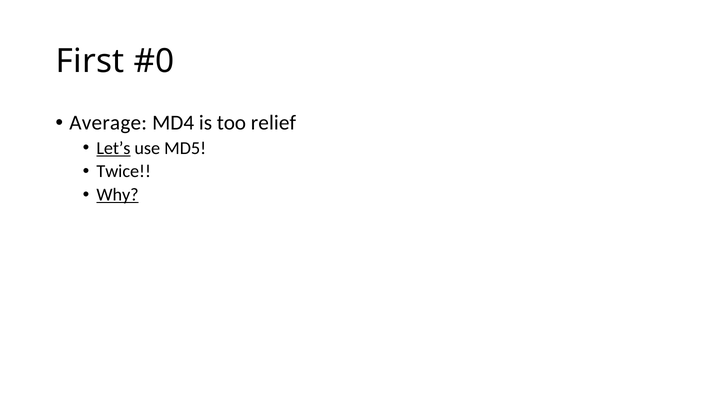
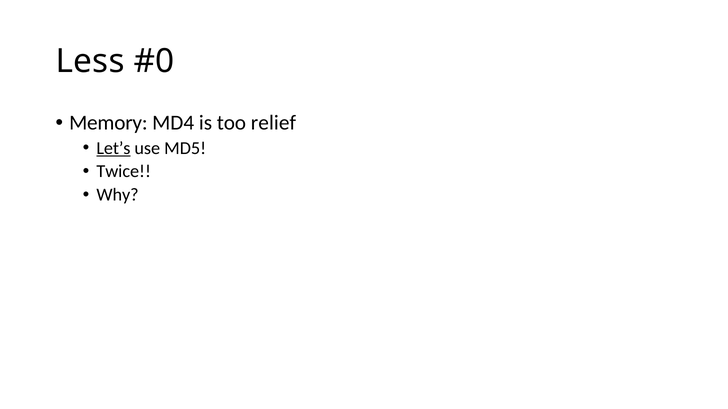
First: First -> Less
Average: Average -> Memory
Why underline: present -> none
